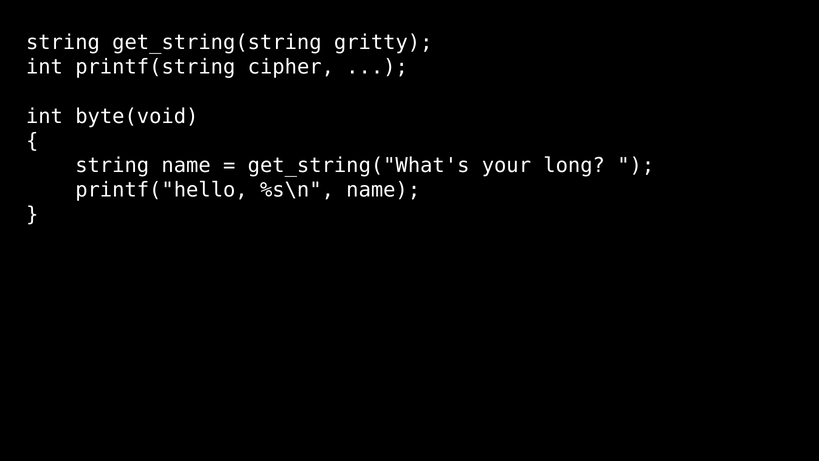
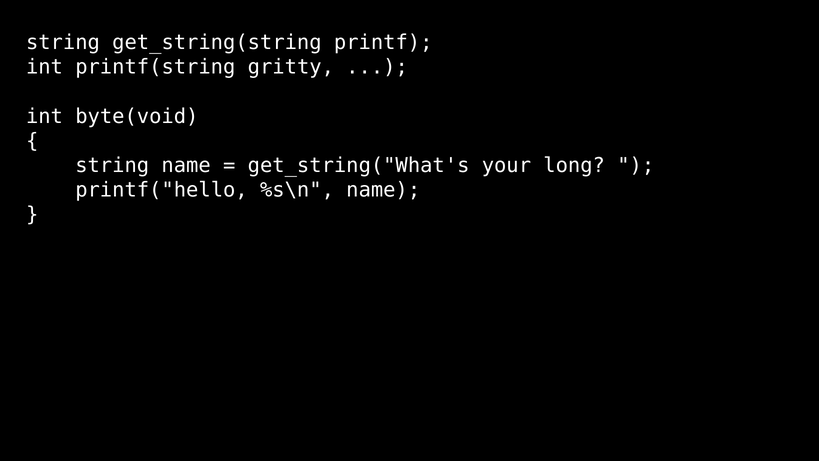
gritty: gritty -> printf
cipher: cipher -> gritty
